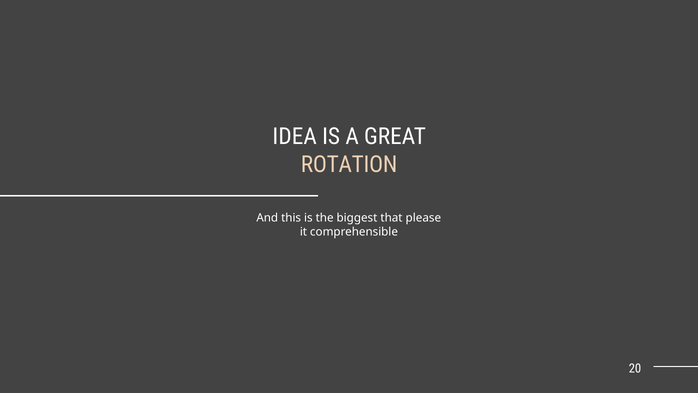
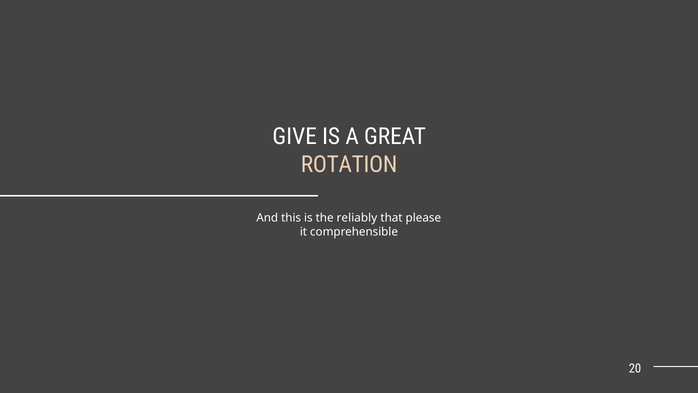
IDEA: IDEA -> GIVE
biggest: biggest -> reliably
